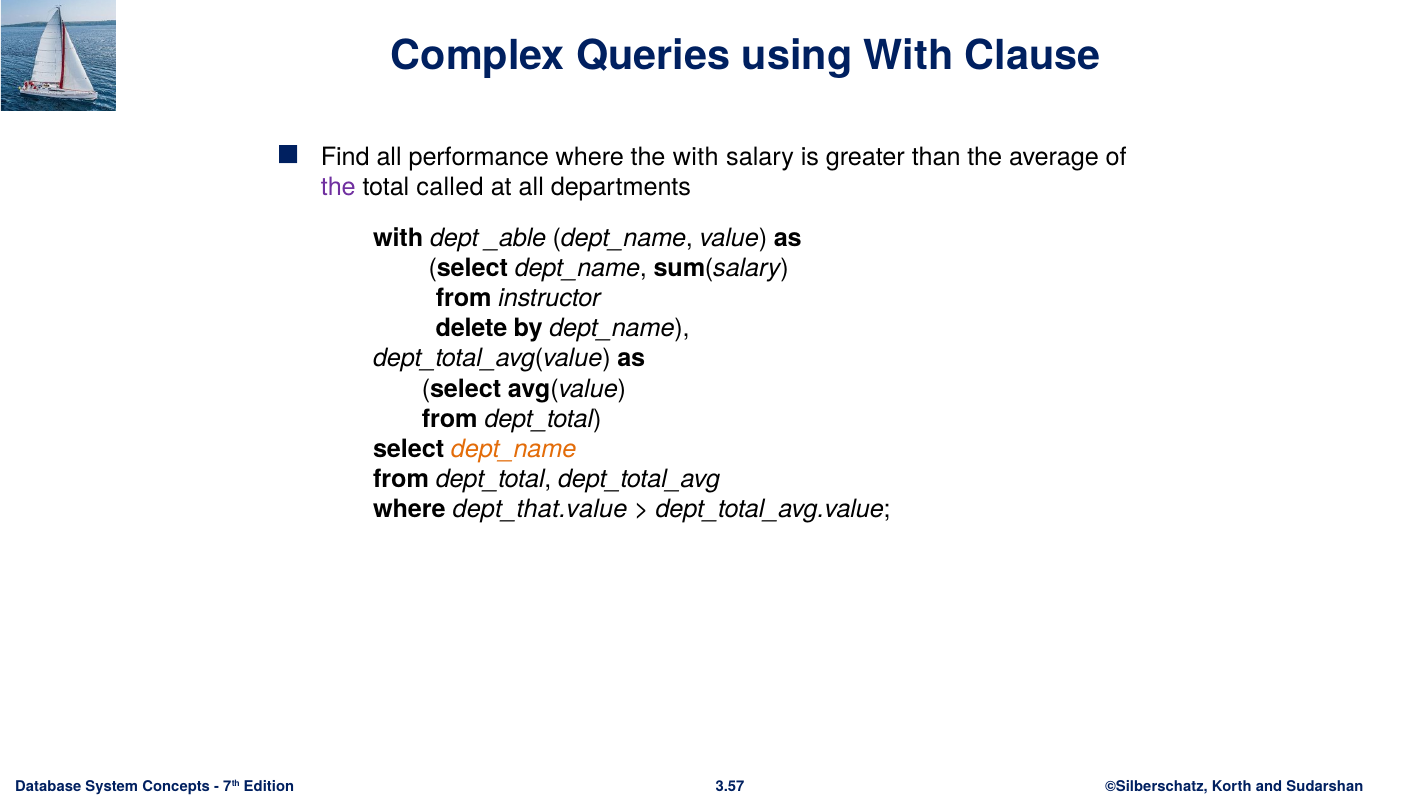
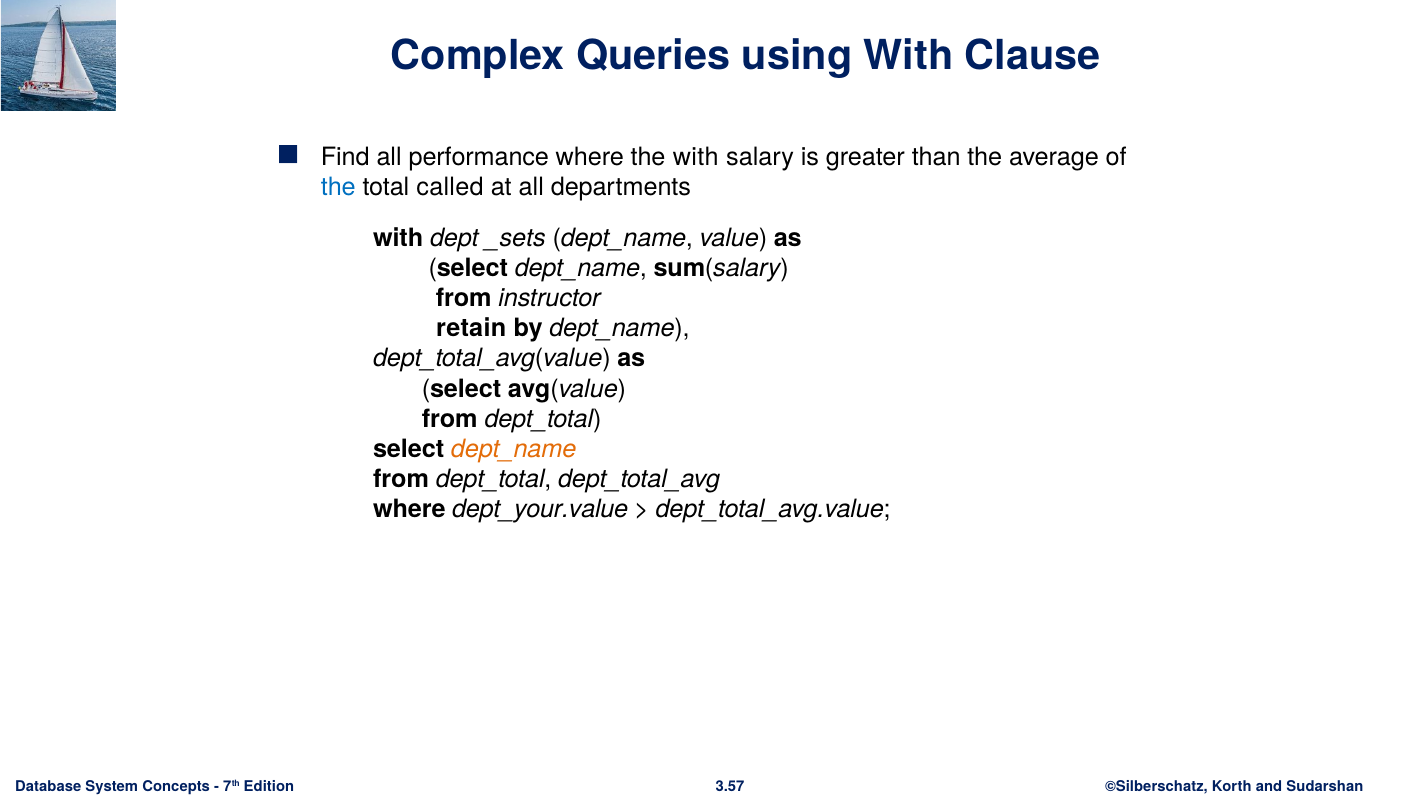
the at (338, 188) colour: purple -> blue
_able: _able -> _sets
delete: delete -> retain
dept_that.value: dept_that.value -> dept_your.value
